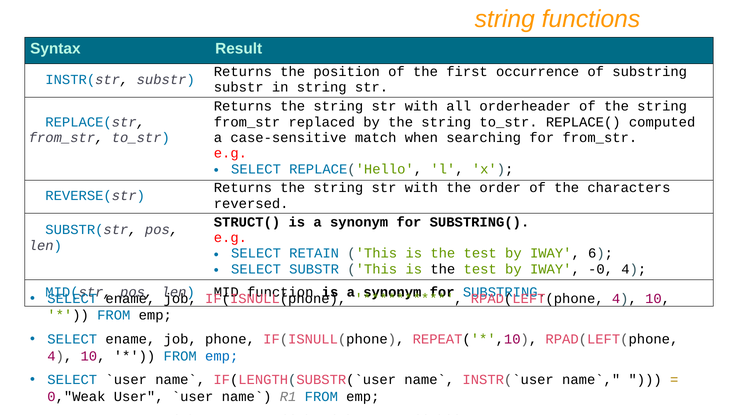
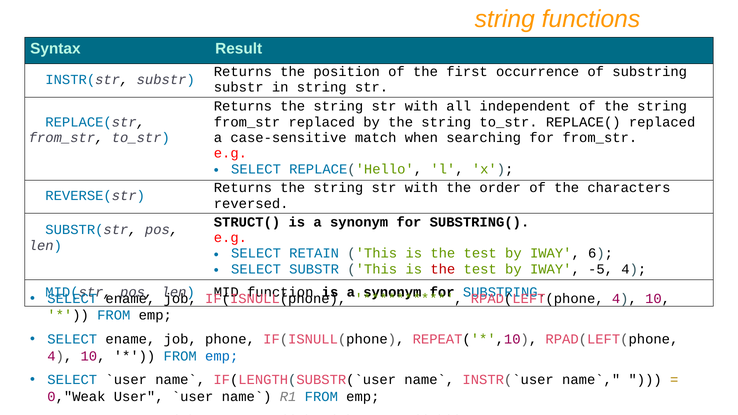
orderheader: orderheader -> independent
REPLACE( computed: computed -> replaced
the at (443, 269) colour: black -> red
-0: -0 -> -5
